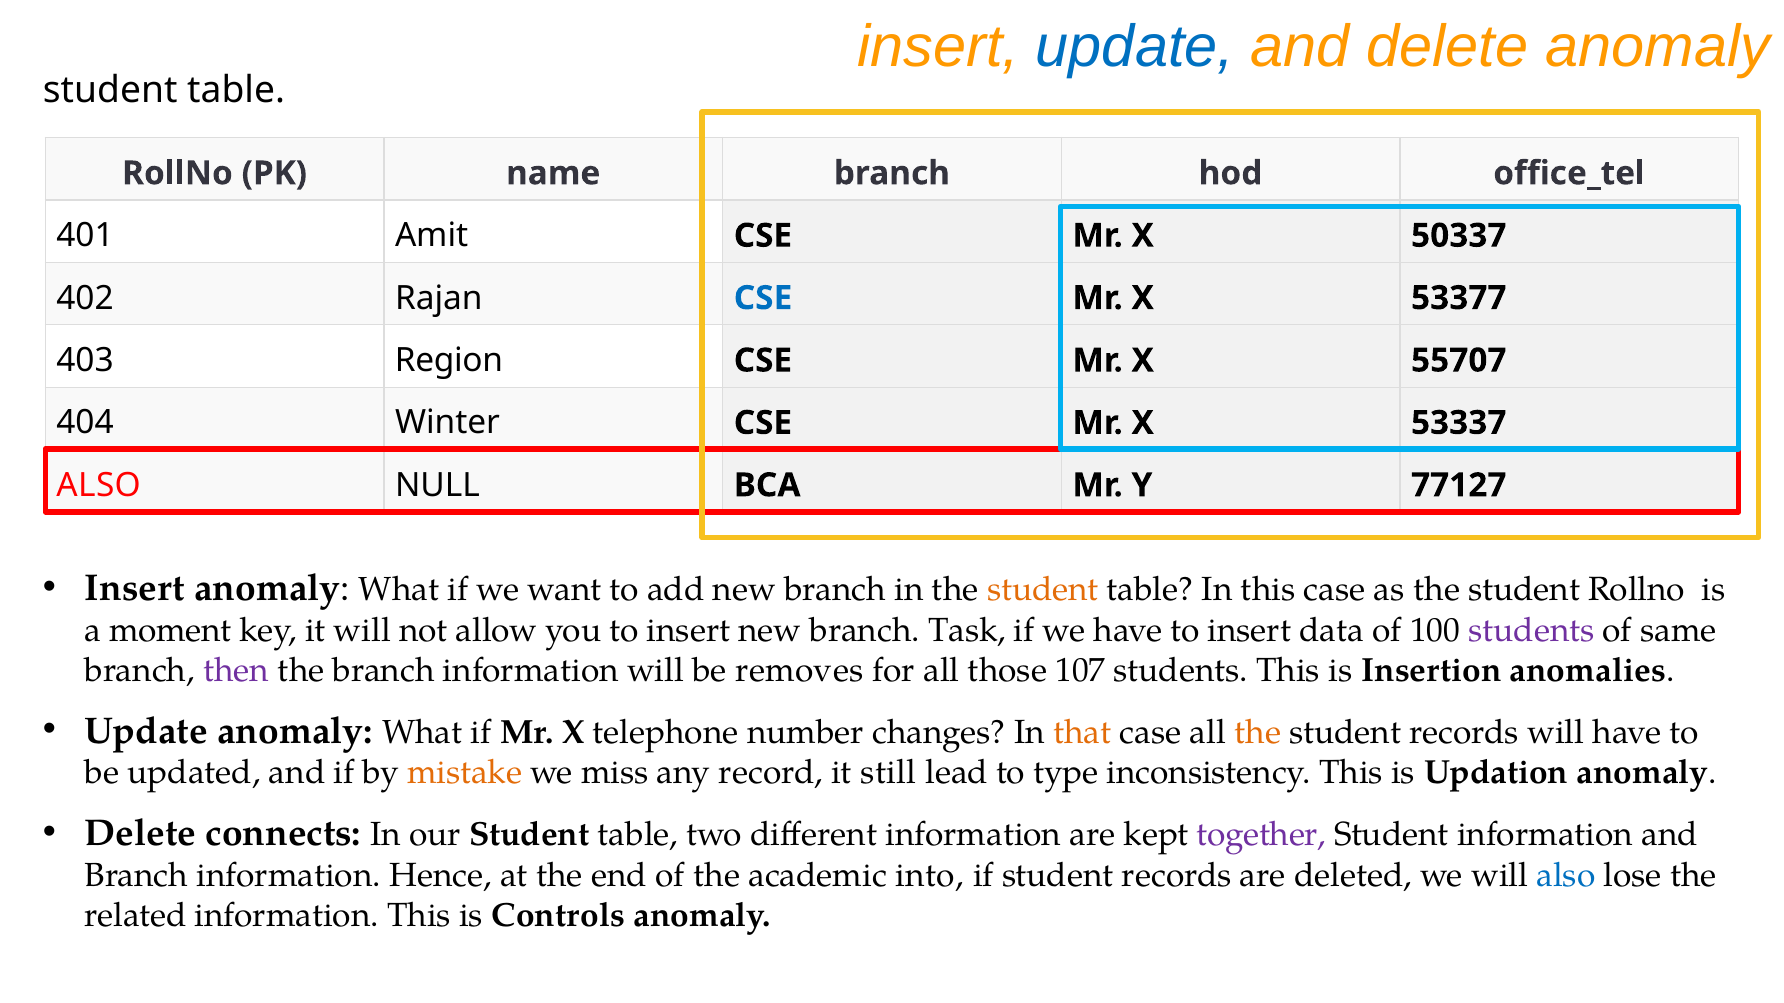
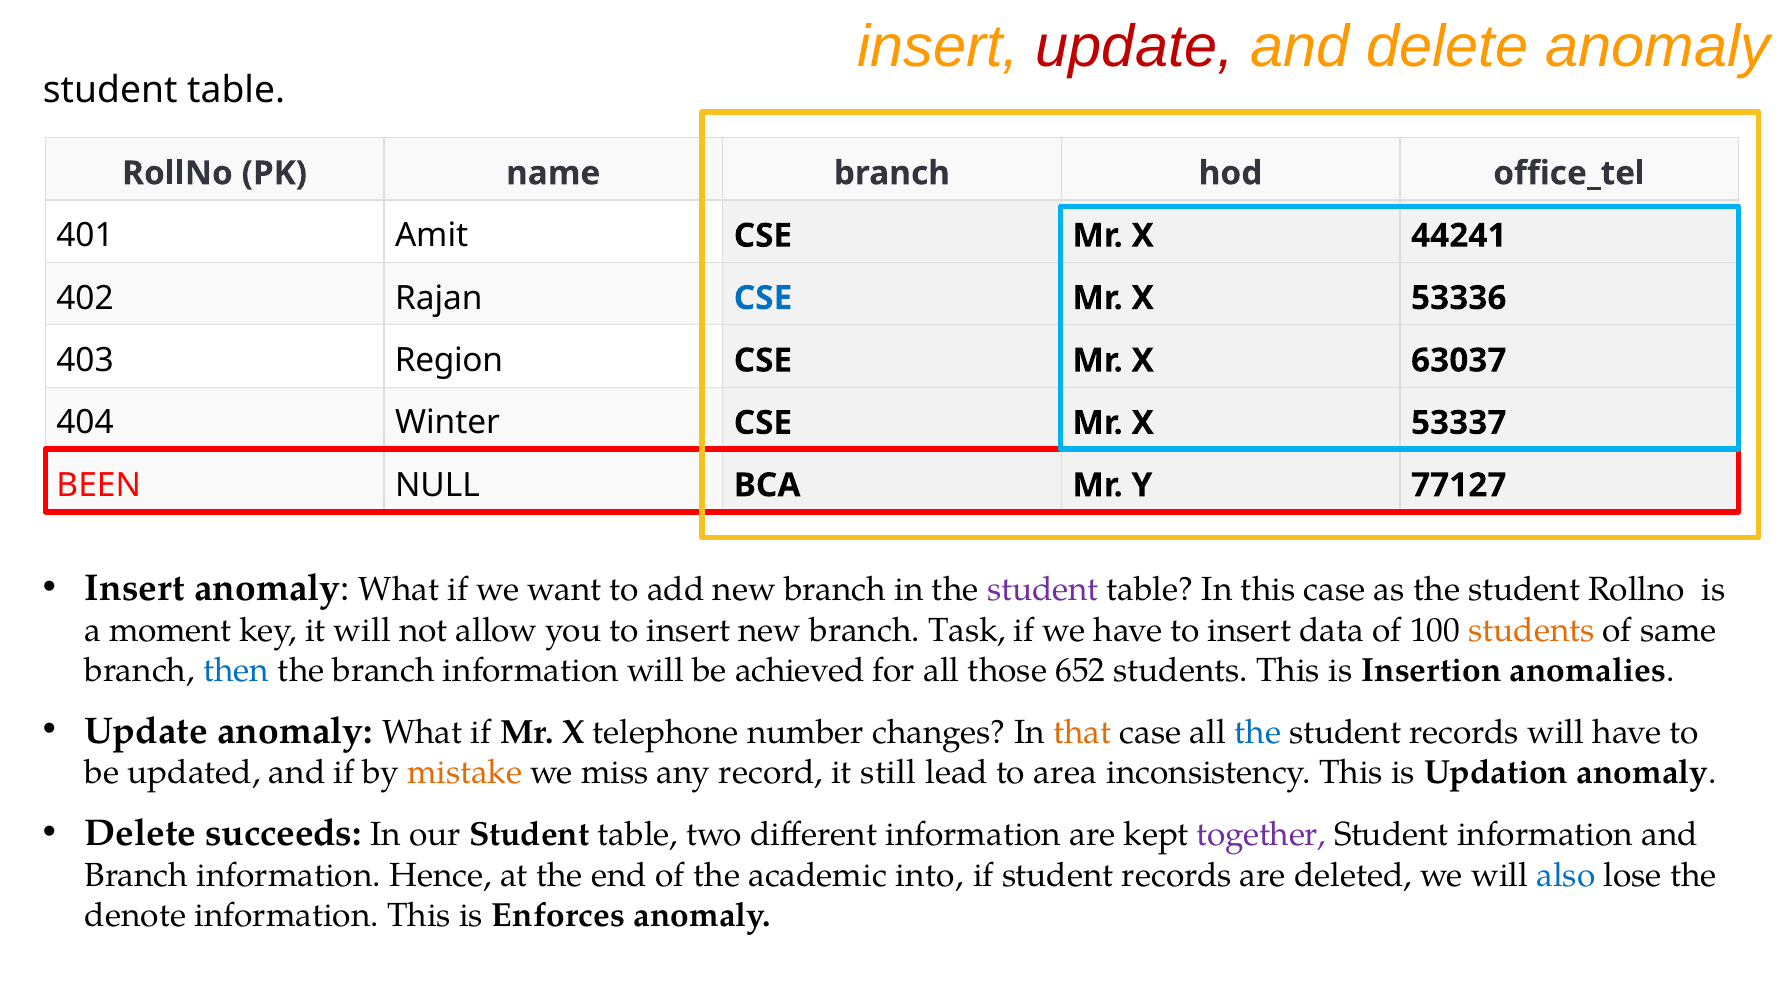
update at (1135, 46) colour: blue -> red
50337: 50337 -> 44241
53377: 53377 -> 53336
55707: 55707 -> 63037
ALSO at (99, 485): ALSO -> BEEN
student at (1043, 590) colour: orange -> purple
students at (1532, 631) colour: purple -> orange
then colour: purple -> blue
removes: removes -> achieved
107: 107 -> 652
the at (1258, 732) colour: orange -> blue
type: type -> area
connects: connects -> succeeds
related: related -> denote
Controls: Controls -> Enforces
